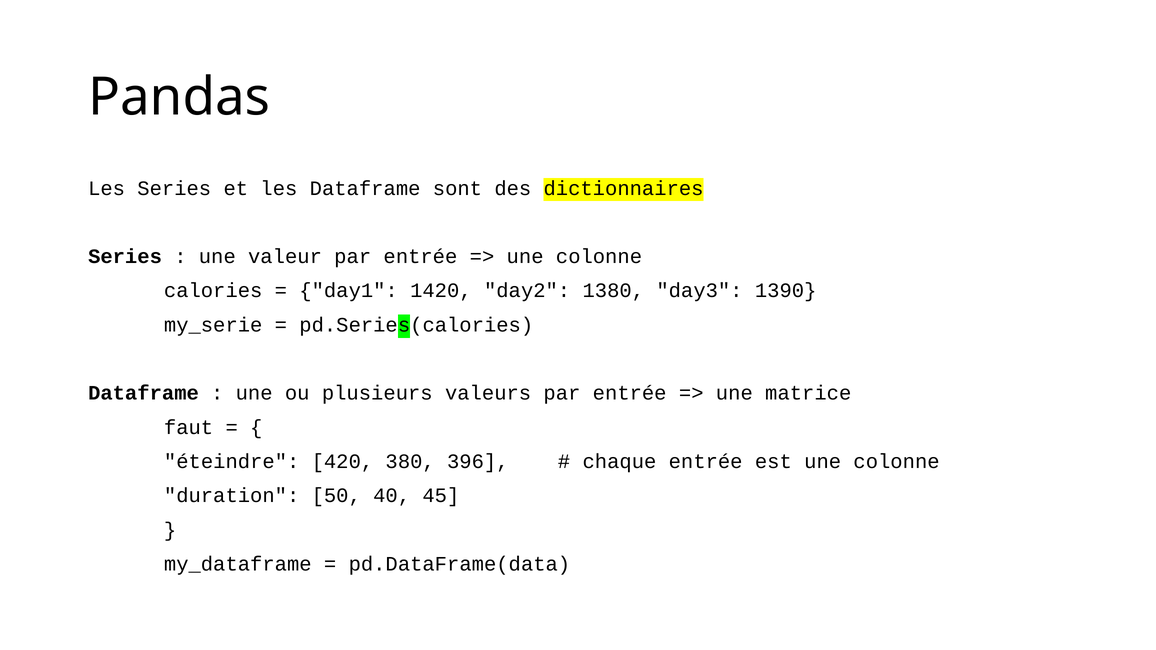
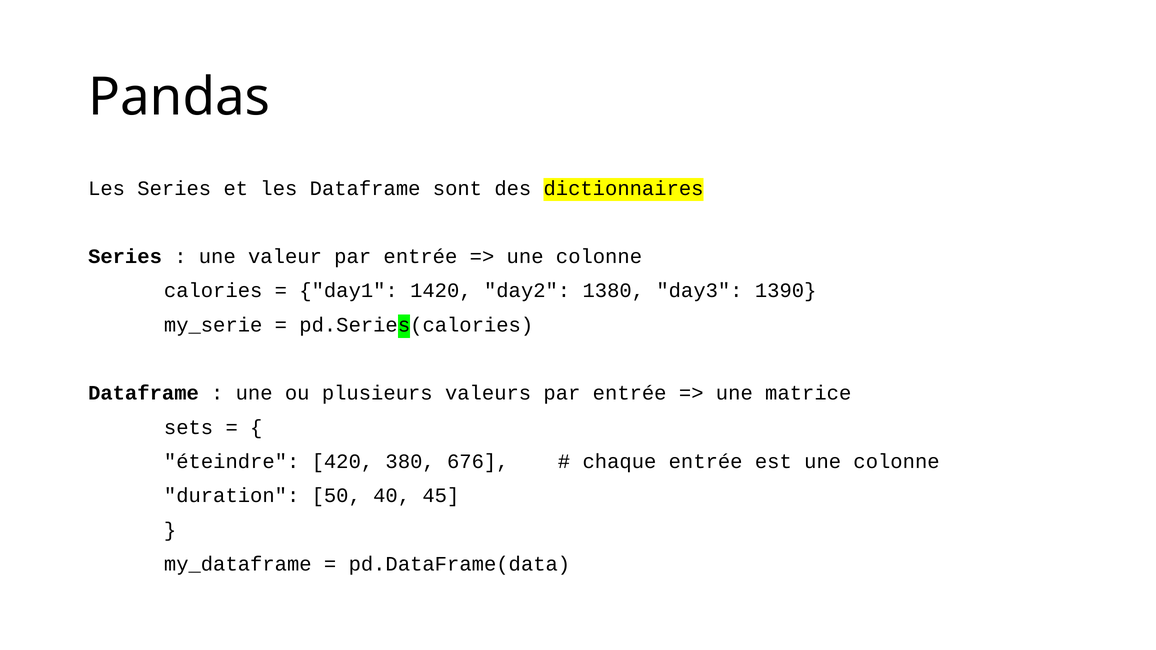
faut: faut -> sets
396: 396 -> 676
